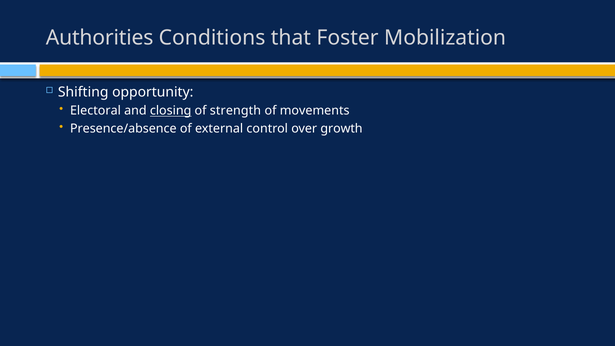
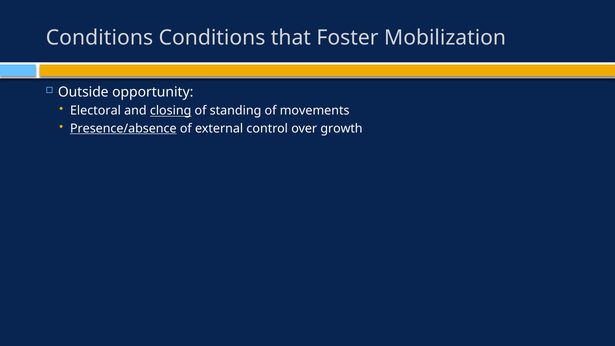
Authorities at (100, 38): Authorities -> Conditions
Shifting: Shifting -> Outside
strength: strength -> standing
Presence/absence underline: none -> present
